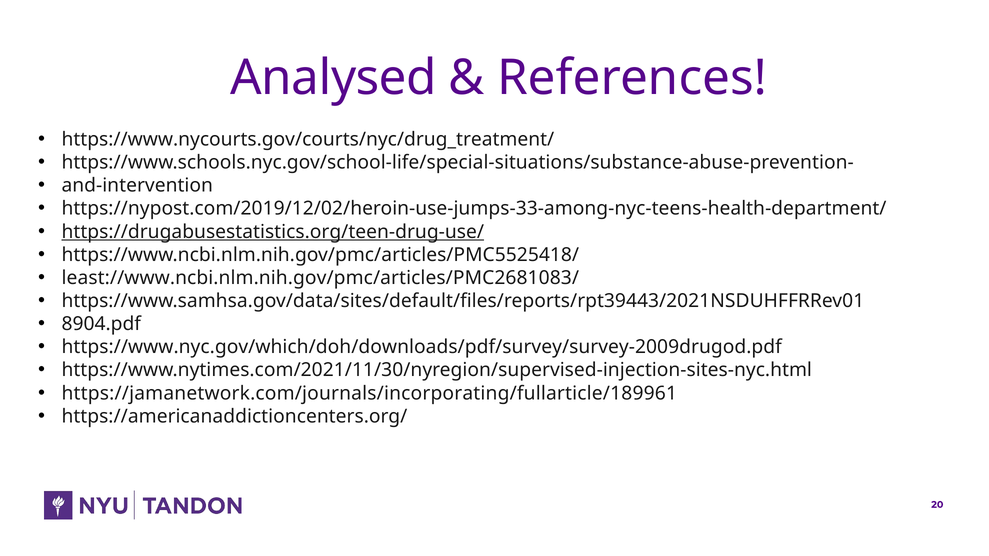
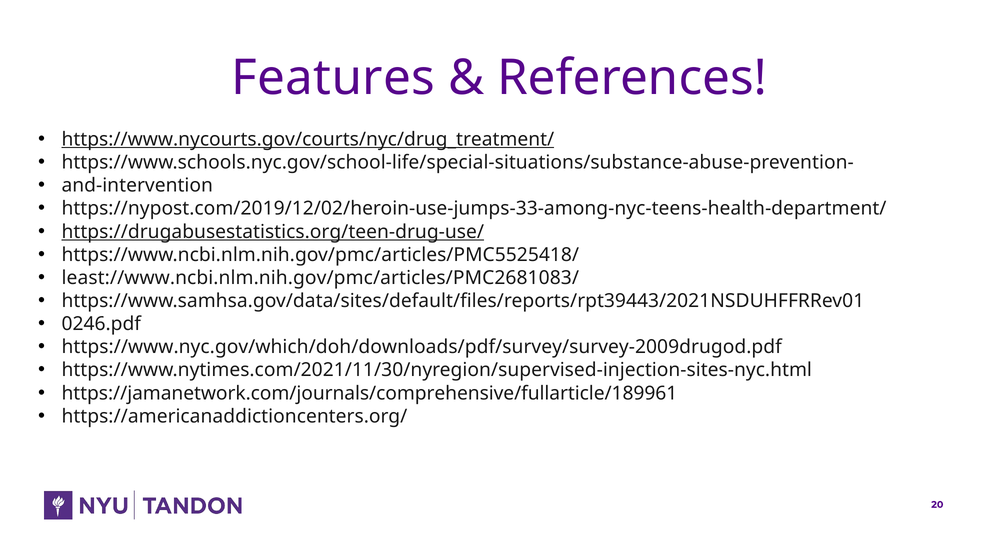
Analysed: Analysed -> Features
https://www.nycourts.gov/courts/nyc/drug_treatment/ underline: none -> present
8904.pdf: 8904.pdf -> 0246.pdf
https://jamanetwork.com/journals/incorporating/fullarticle/189961: https://jamanetwork.com/journals/incorporating/fullarticle/189961 -> https://jamanetwork.com/journals/comprehensive/fullarticle/189961
